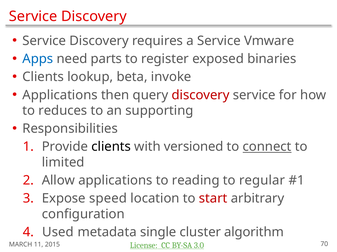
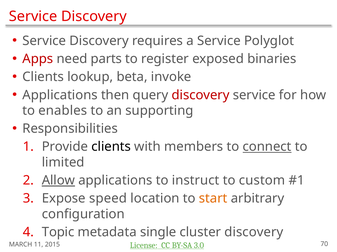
Vmware: Vmware -> Polyglot
Apps colour: blue -> red
reduces: reduces -> enables
versioned: versioned -> members
Allow underline: none -> present
reading: reading -> instruct
regular: regular -> custom
start colour: red -> orange
Used: Used -> Topic
cluster algorithm: algorithm -> discovery
